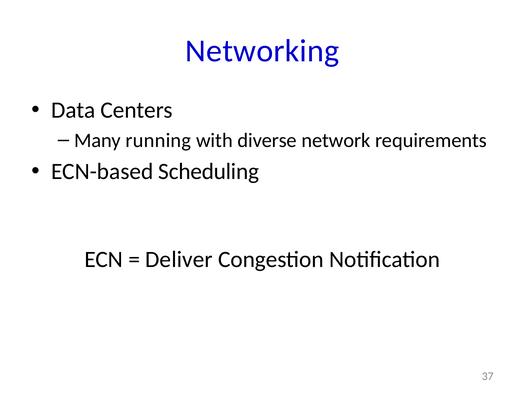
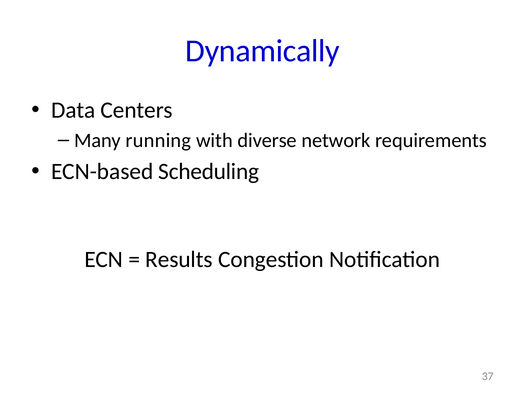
Networking: Networking -> Dynamically
Deliver: Deliver -> Results
